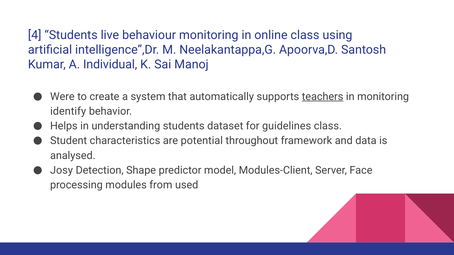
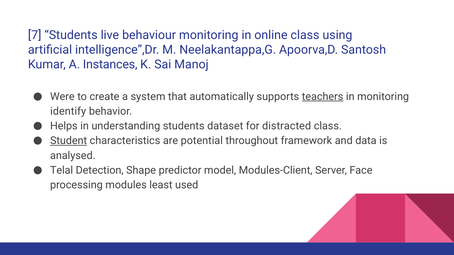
4: 4 -> 7
Individual: Individual -> Instances
guidelines: guidelines -> distracted
Student underline: none -> present
Josy: Josy -> Telal
from: from -> least
